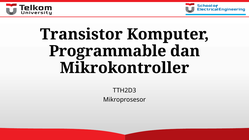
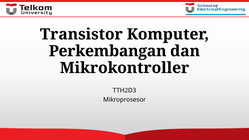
Programmable: Programmable -> Perkembangan
